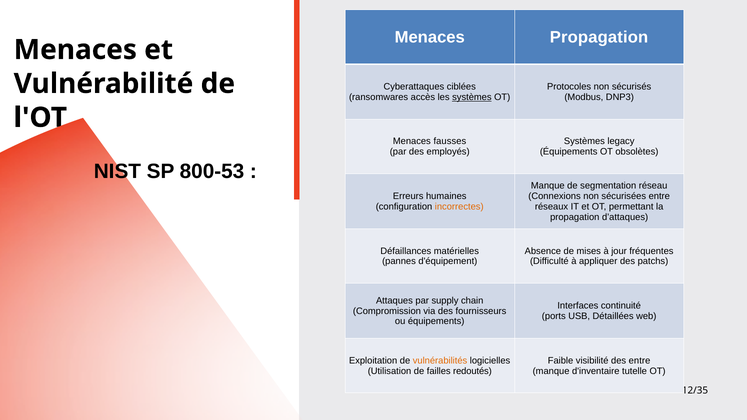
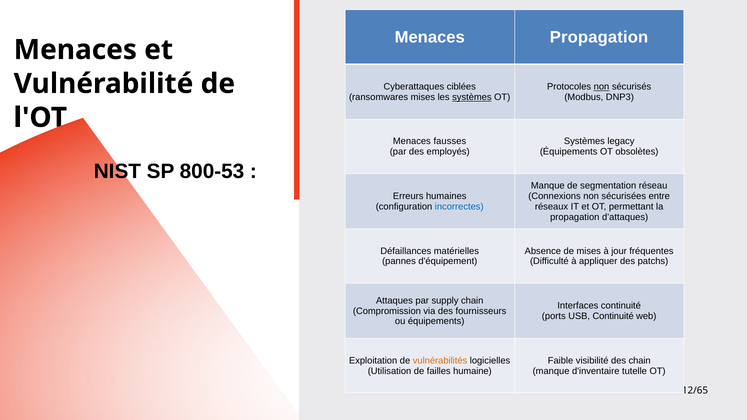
non at (602, 87) underline: none -> present
ransomwares accès: accès -> mises
incorrectes colour: orange -> blue
USB Détaillées: Détaillées -> Continuité
des entre: entre -> chain
redoutés: redoutés -> humaine
12/35: 12/35 -> 12/65
